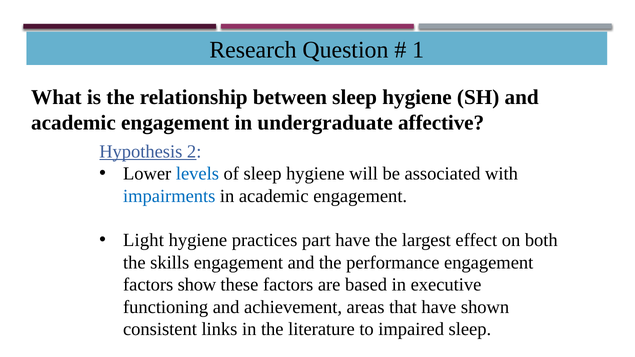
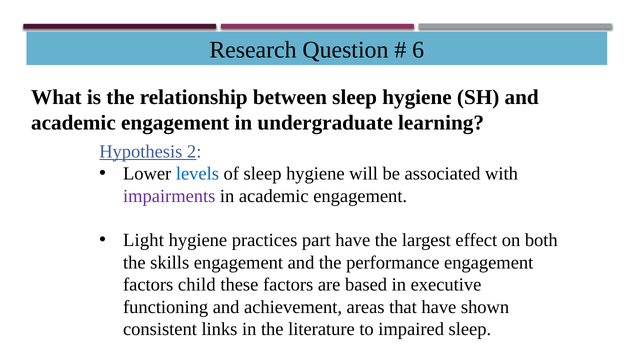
1: 1 -> 6
affective: affective -> learning
impairments colour: blue -> purple
show: show -> child
